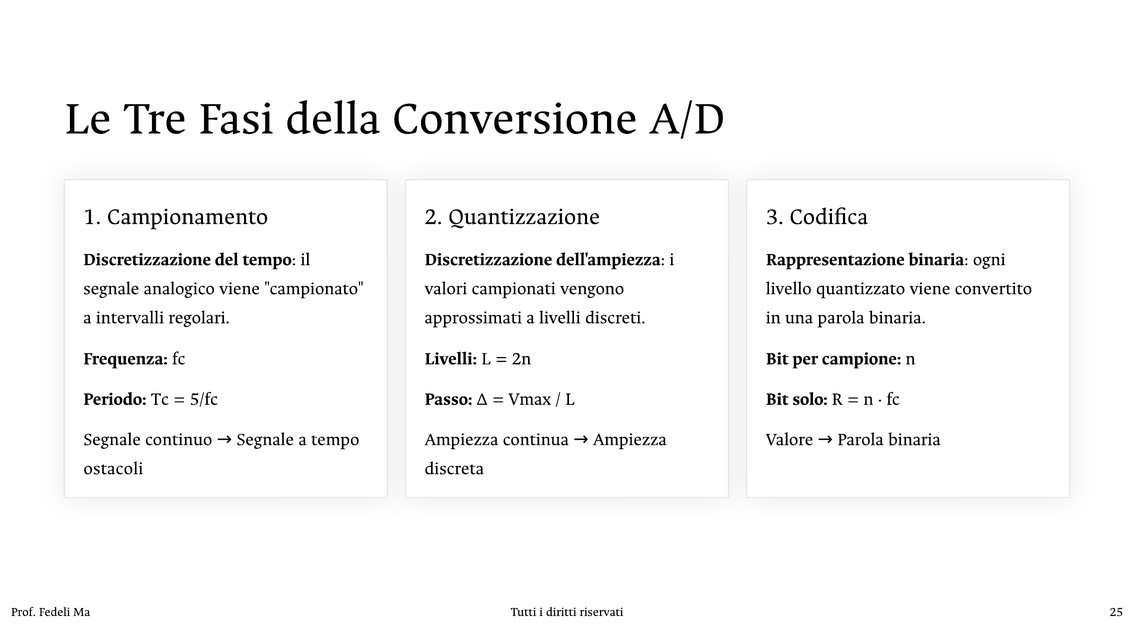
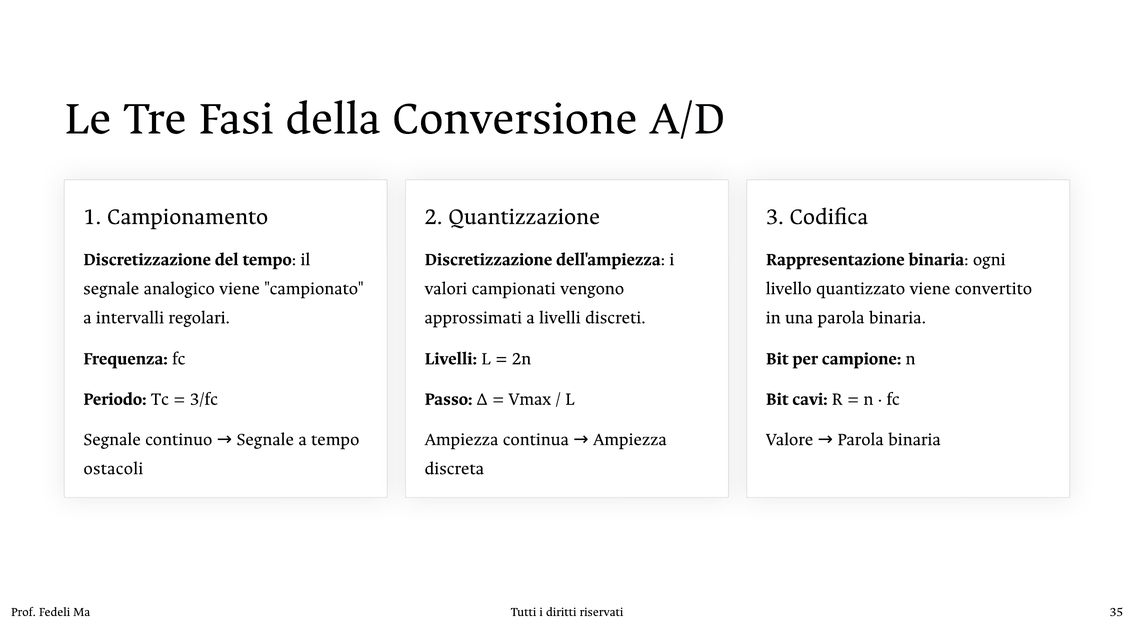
5/fc: 5/fc -> 3/fc
solo: solo -> cavi
25: 25 -> 35
